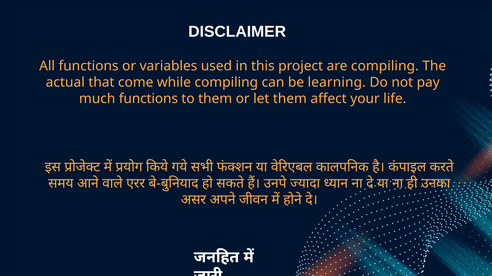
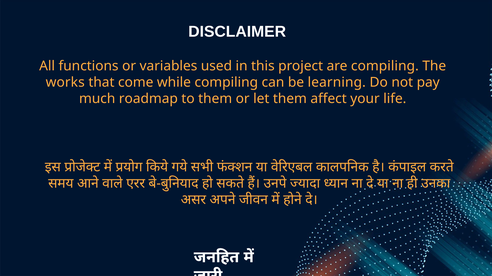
actual: actual -> works
much functions: functions -> roadmap
